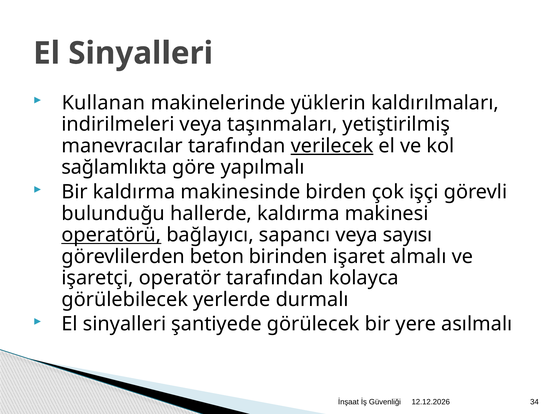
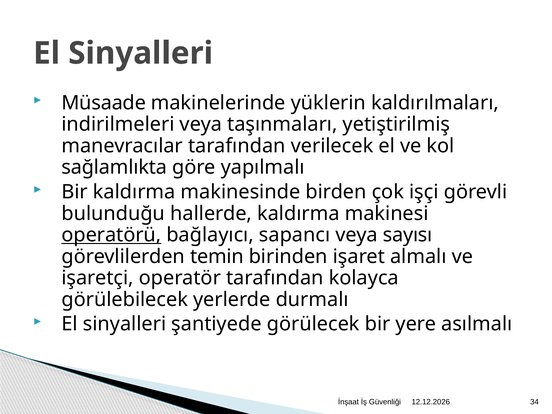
Kullanan: Kullanan -> Müsaade
verilecek underline: present -> none
beton: beton -> temin
